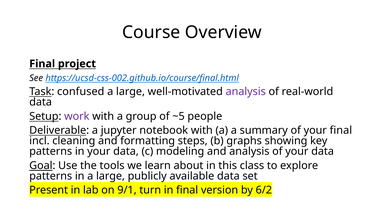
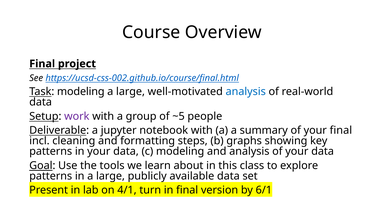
Task confused: confused -> modeling
analysis at (246, 92) colour: purple -> blue
9/1: 9/1 -> 4/1
6/2: 6/2 -> 6/1
